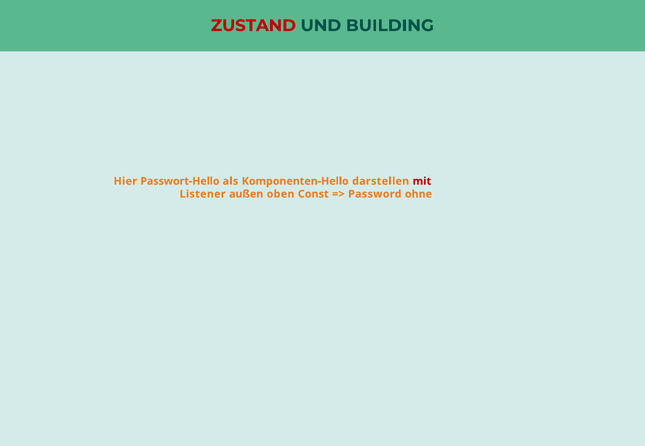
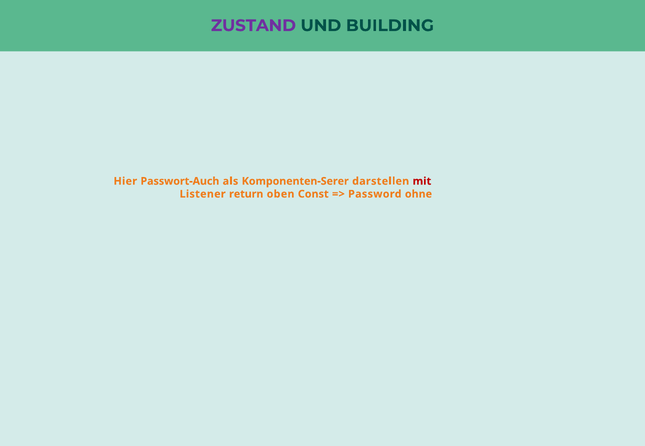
ZUSTAND colour: red -> purple
Passwort-Hello: Passwort-Hello -> Passwort-Auch
Komponenten-Hello: Komponenten-Hello -> Komponenten-Serer
außen: außen -> return
